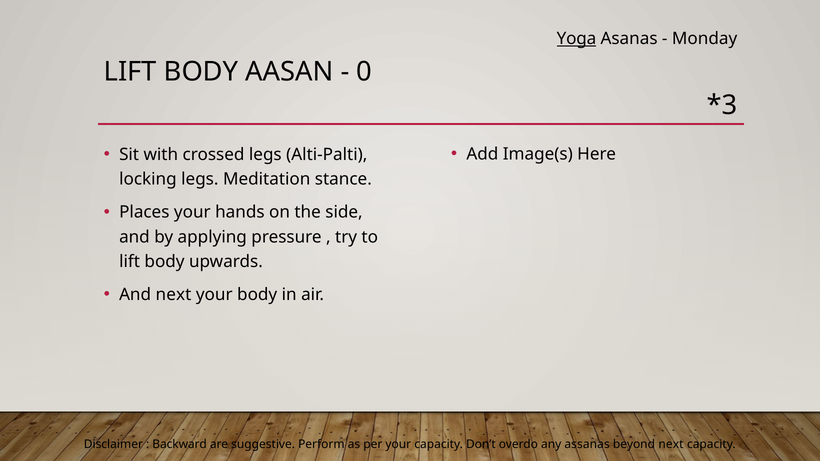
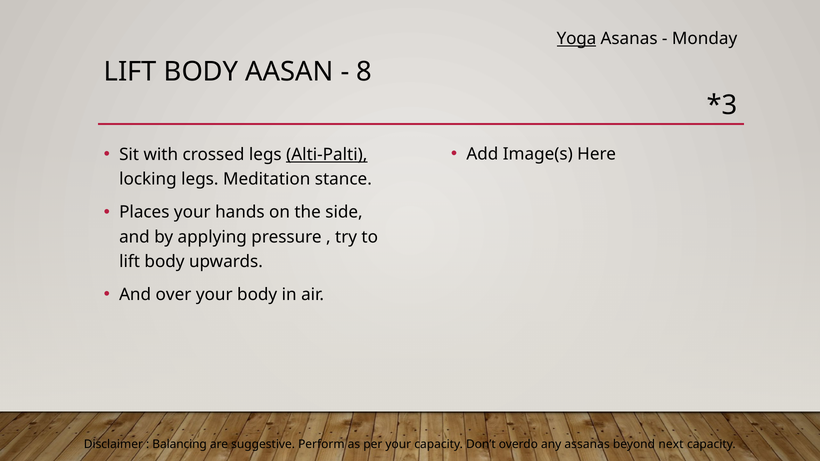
0: 0 -> 8
Alti-Palti underline: none -> present
And next: next -> over
Backward: Backward -> Balancing
